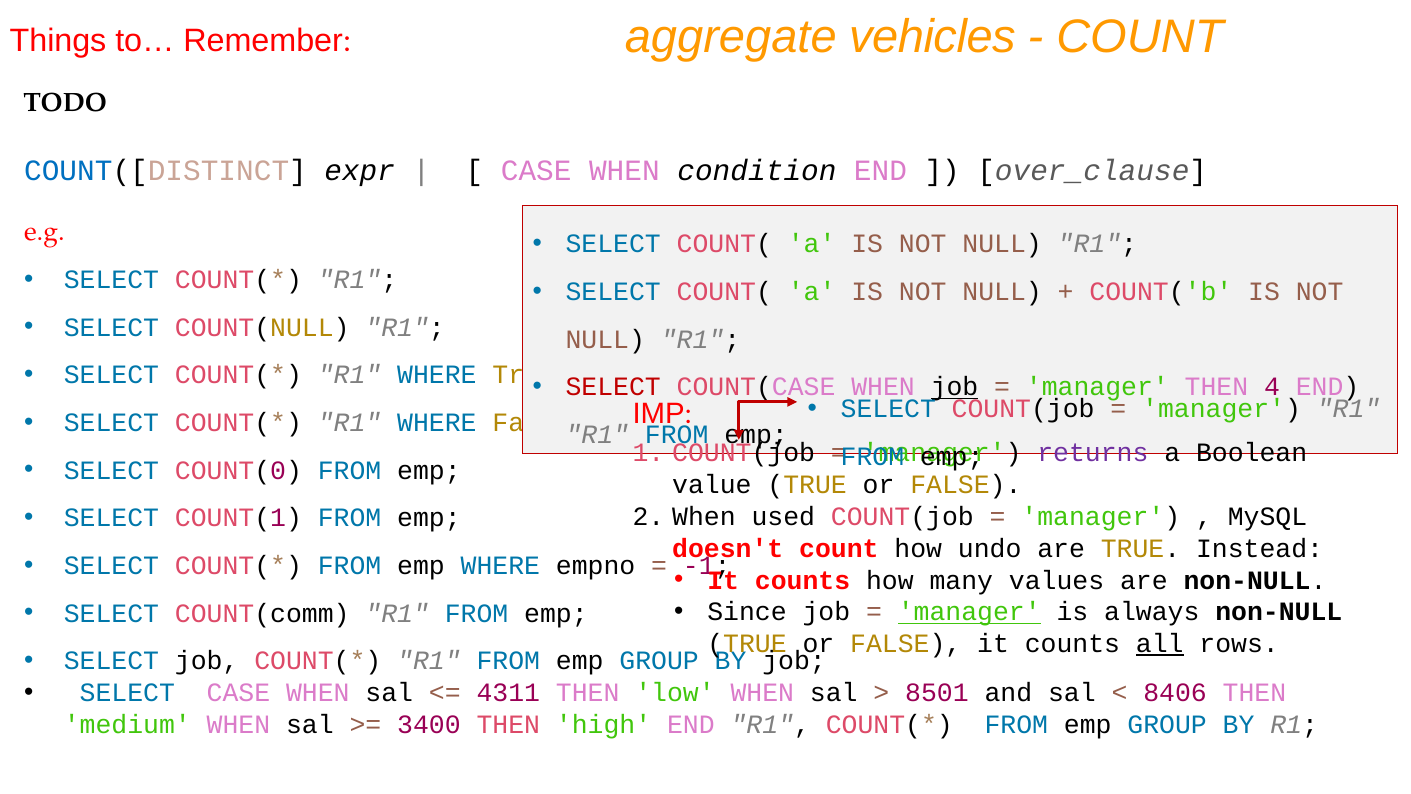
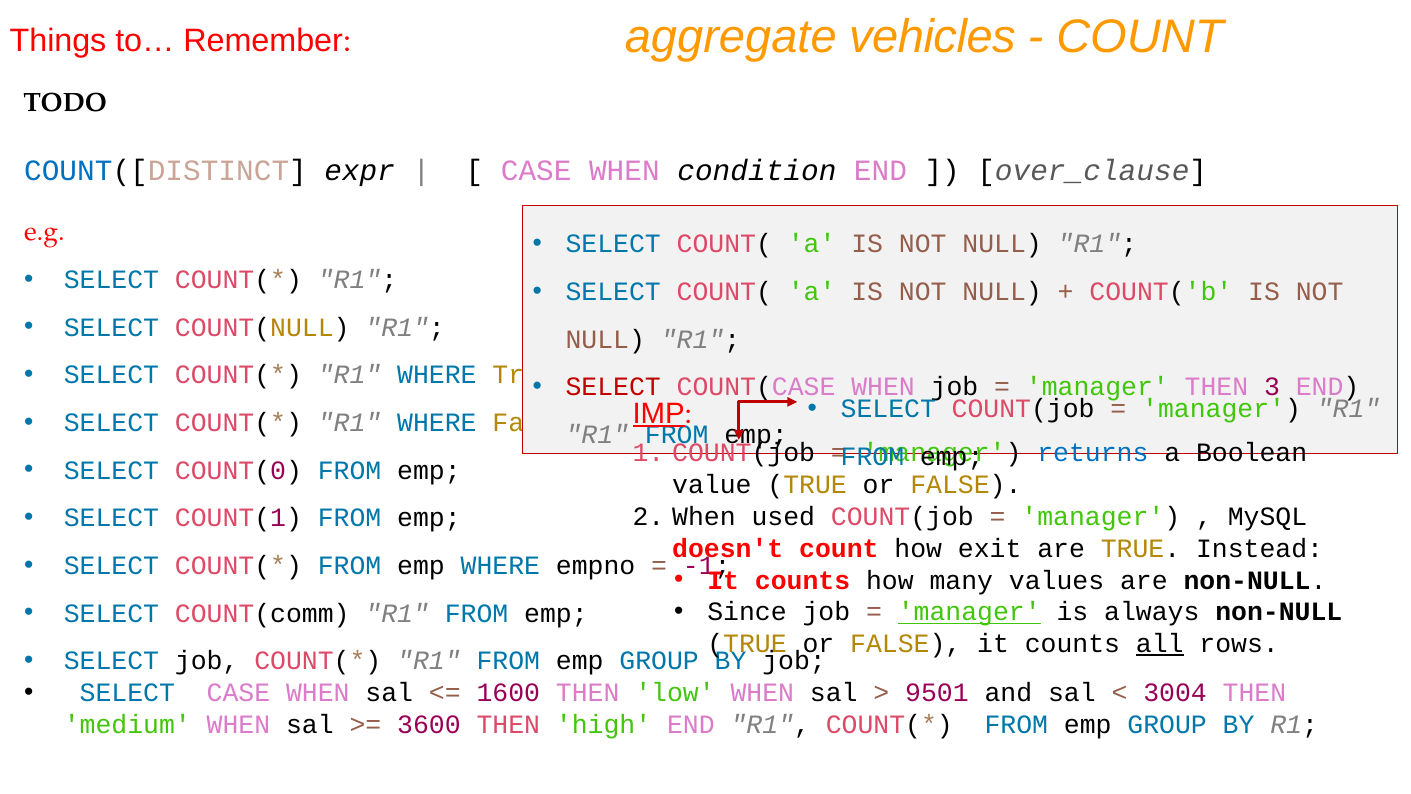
job at (955, 387) underline: present -> none
4: 4 -> 3
IMP underline: none -> present
returns colour: purple -> blue
undo: undo -> exit
4311: 4311 -> 1600
8501: 8501 -> 9501
8406: 8406 -> 3004
3400: 3400 -> 3600
